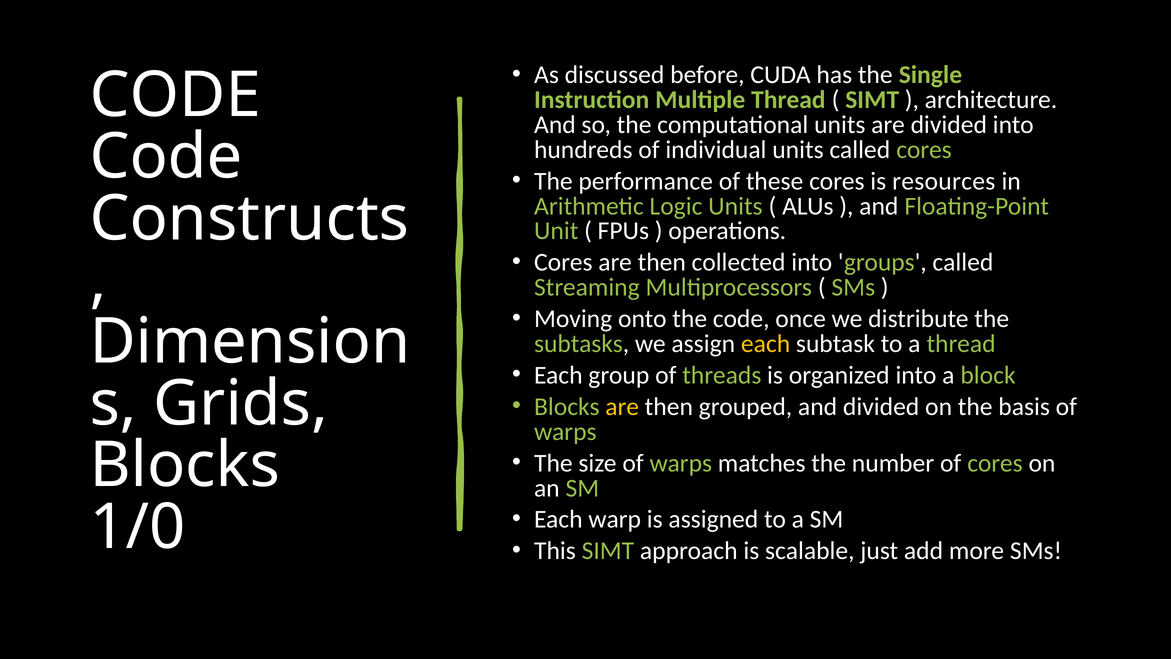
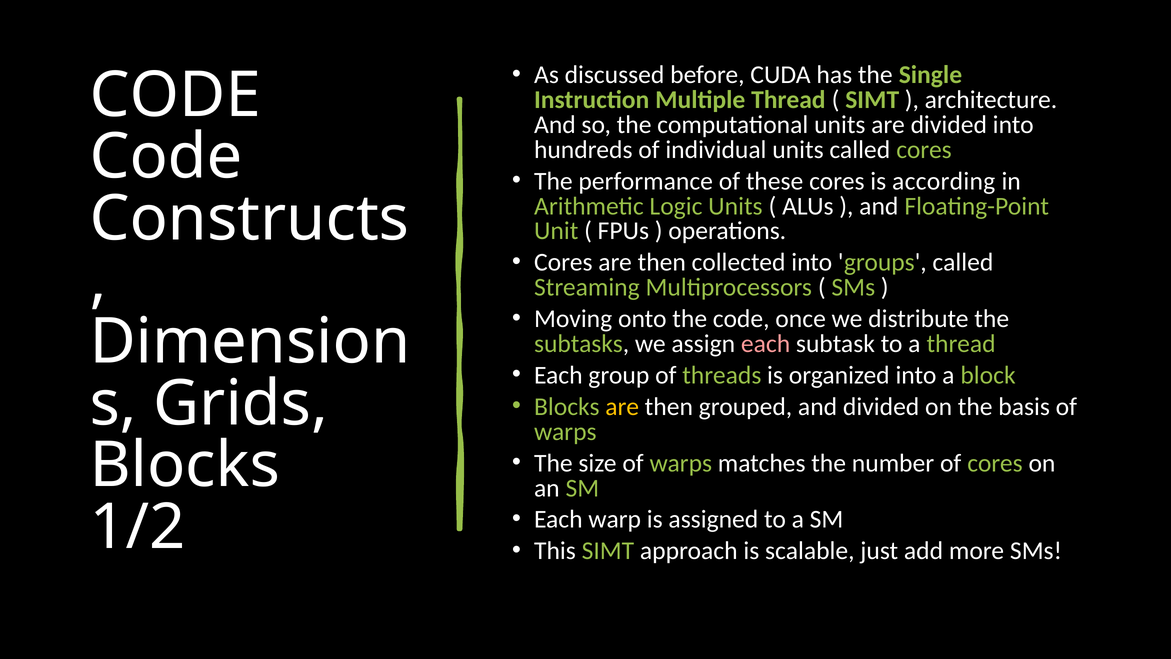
resources: resources -> according
each at (766, 344) colour: yellow -> pink
1/0: 1/0 -> 1/2
